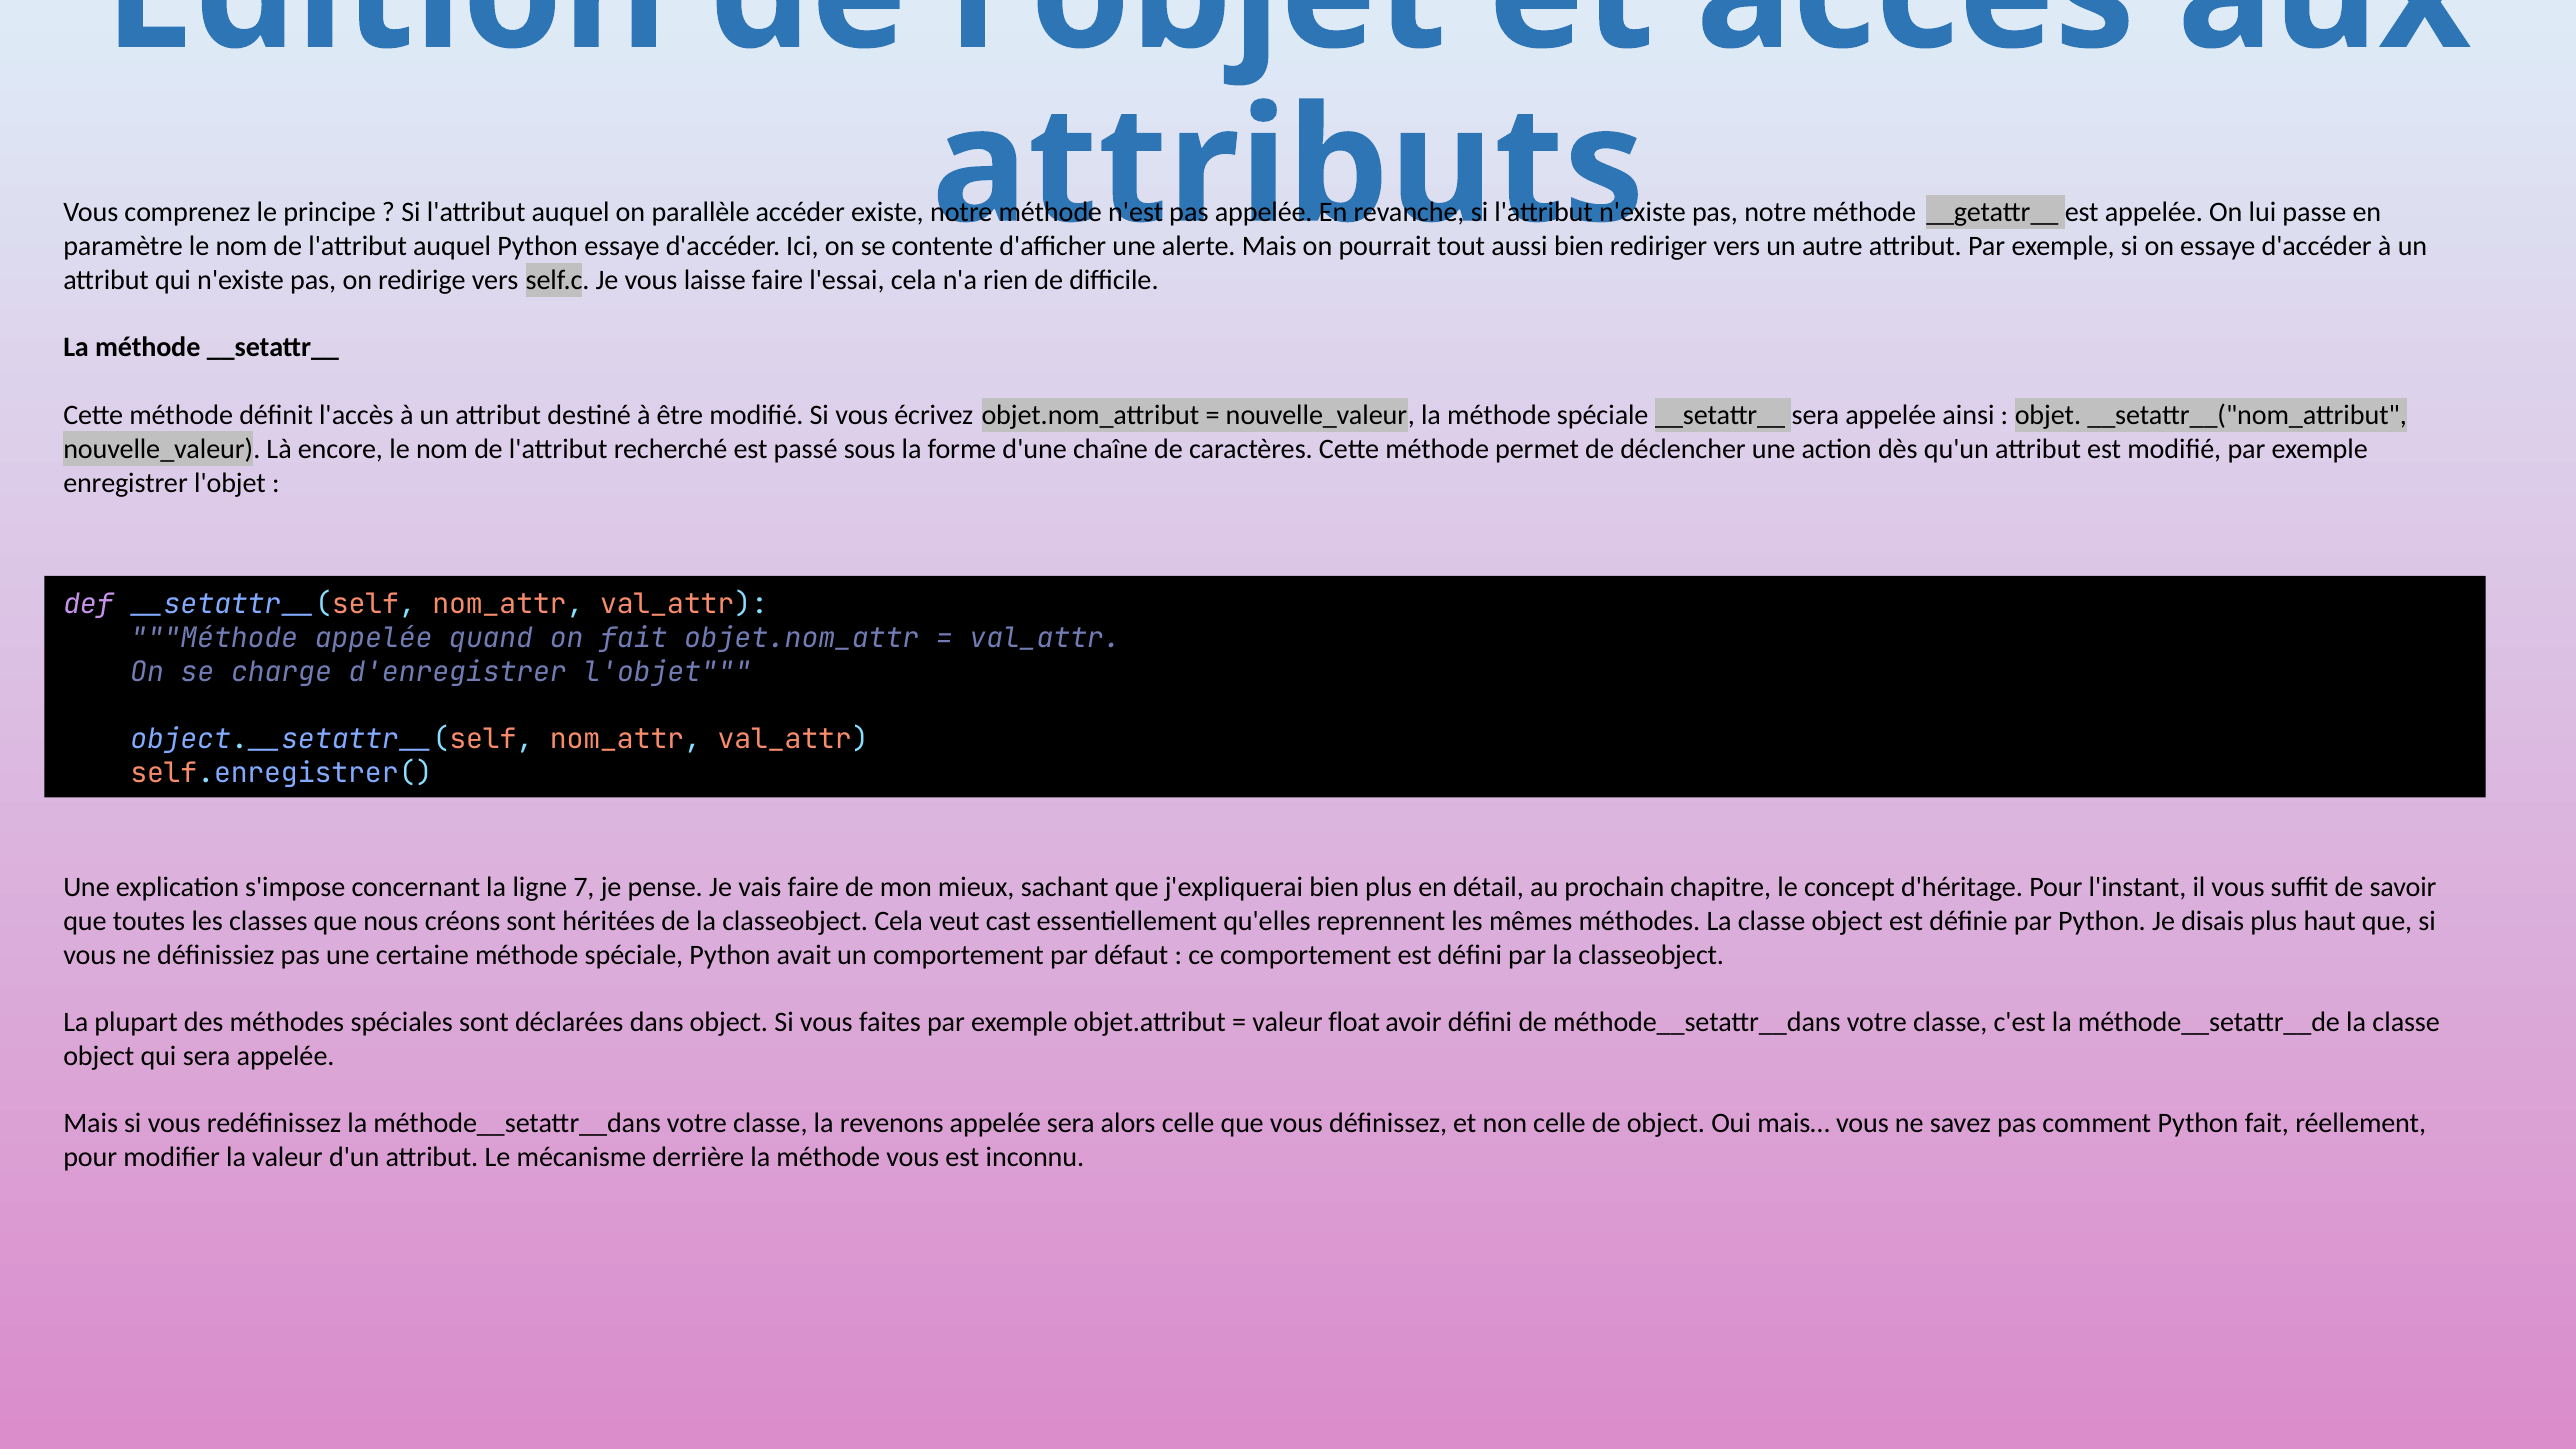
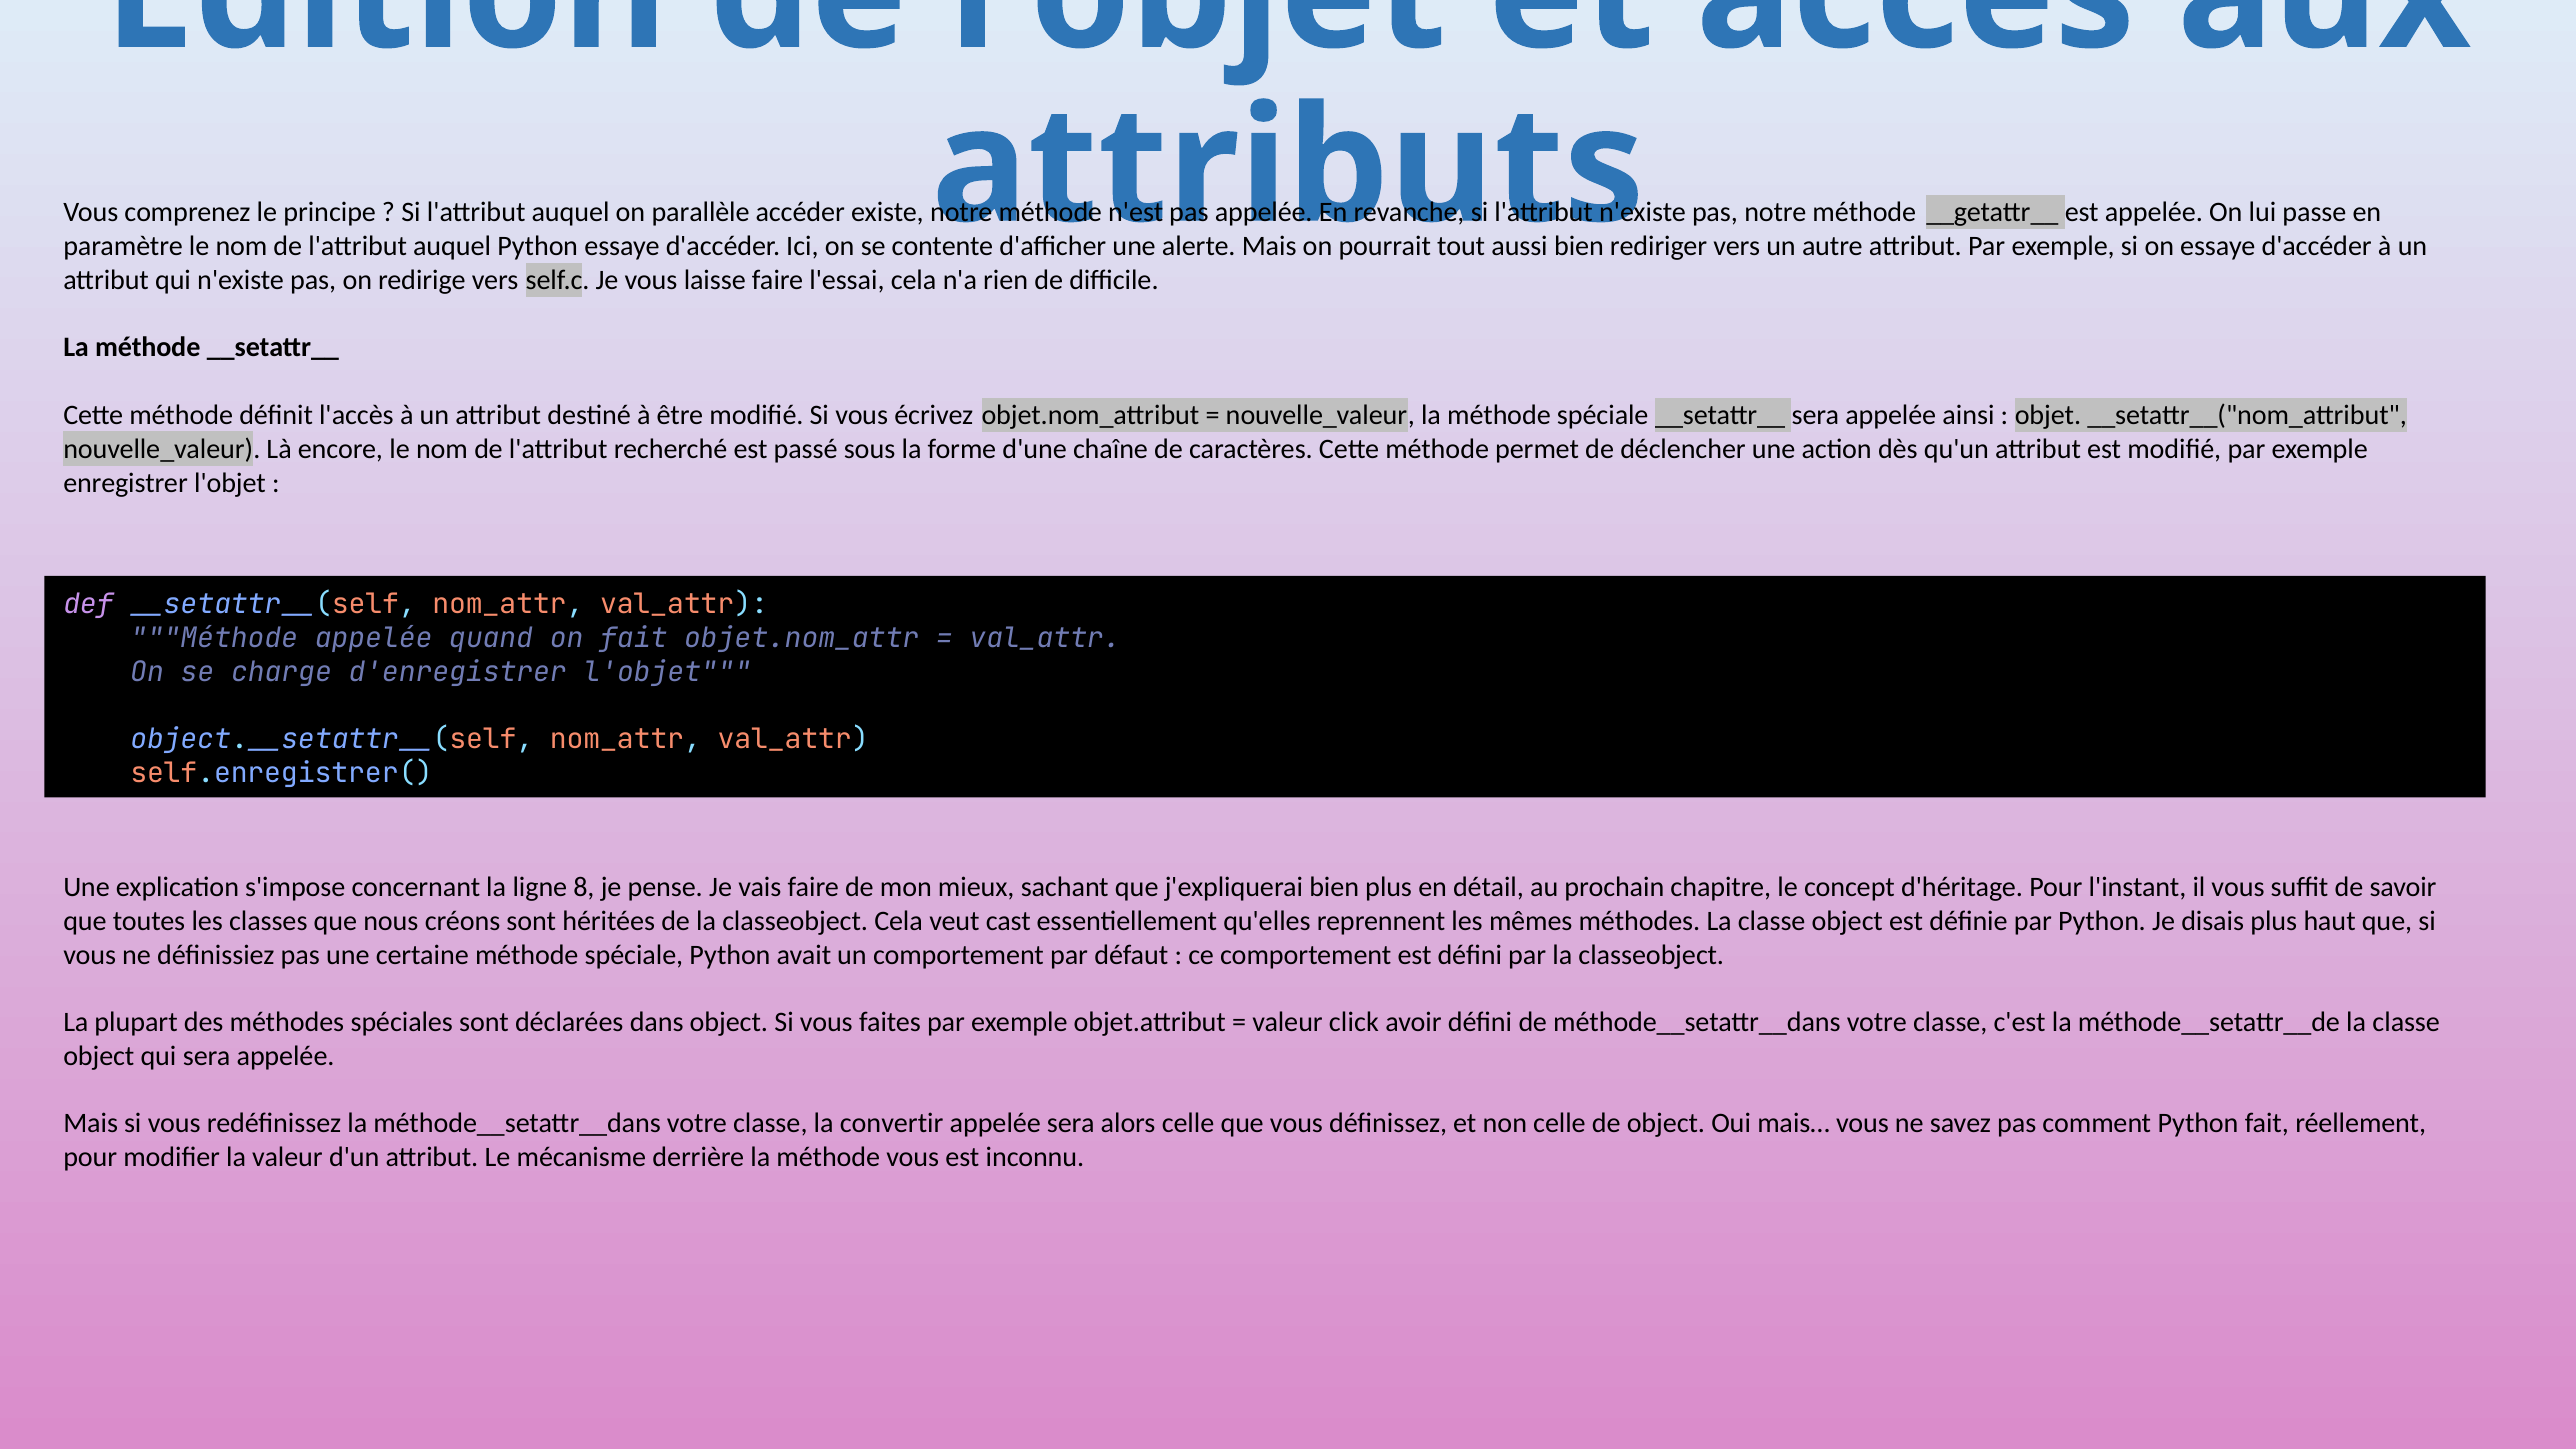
7: 7 -> 8
float: float -> click
revenons: revenons -> convertir
